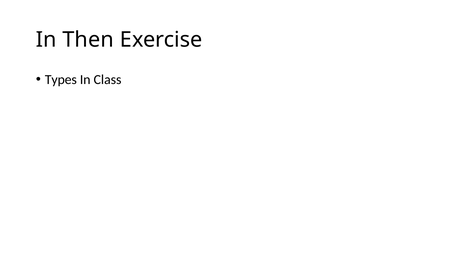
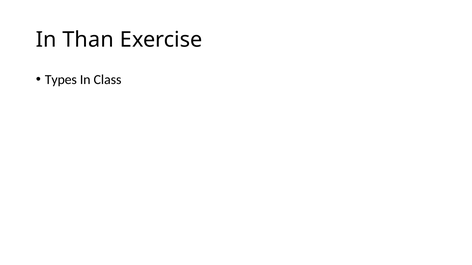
Then: Then -> Than
